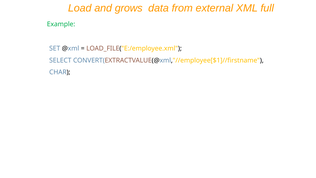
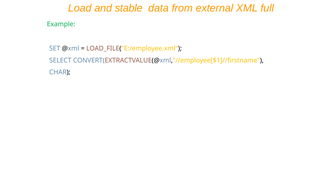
grows: grows -> stable
